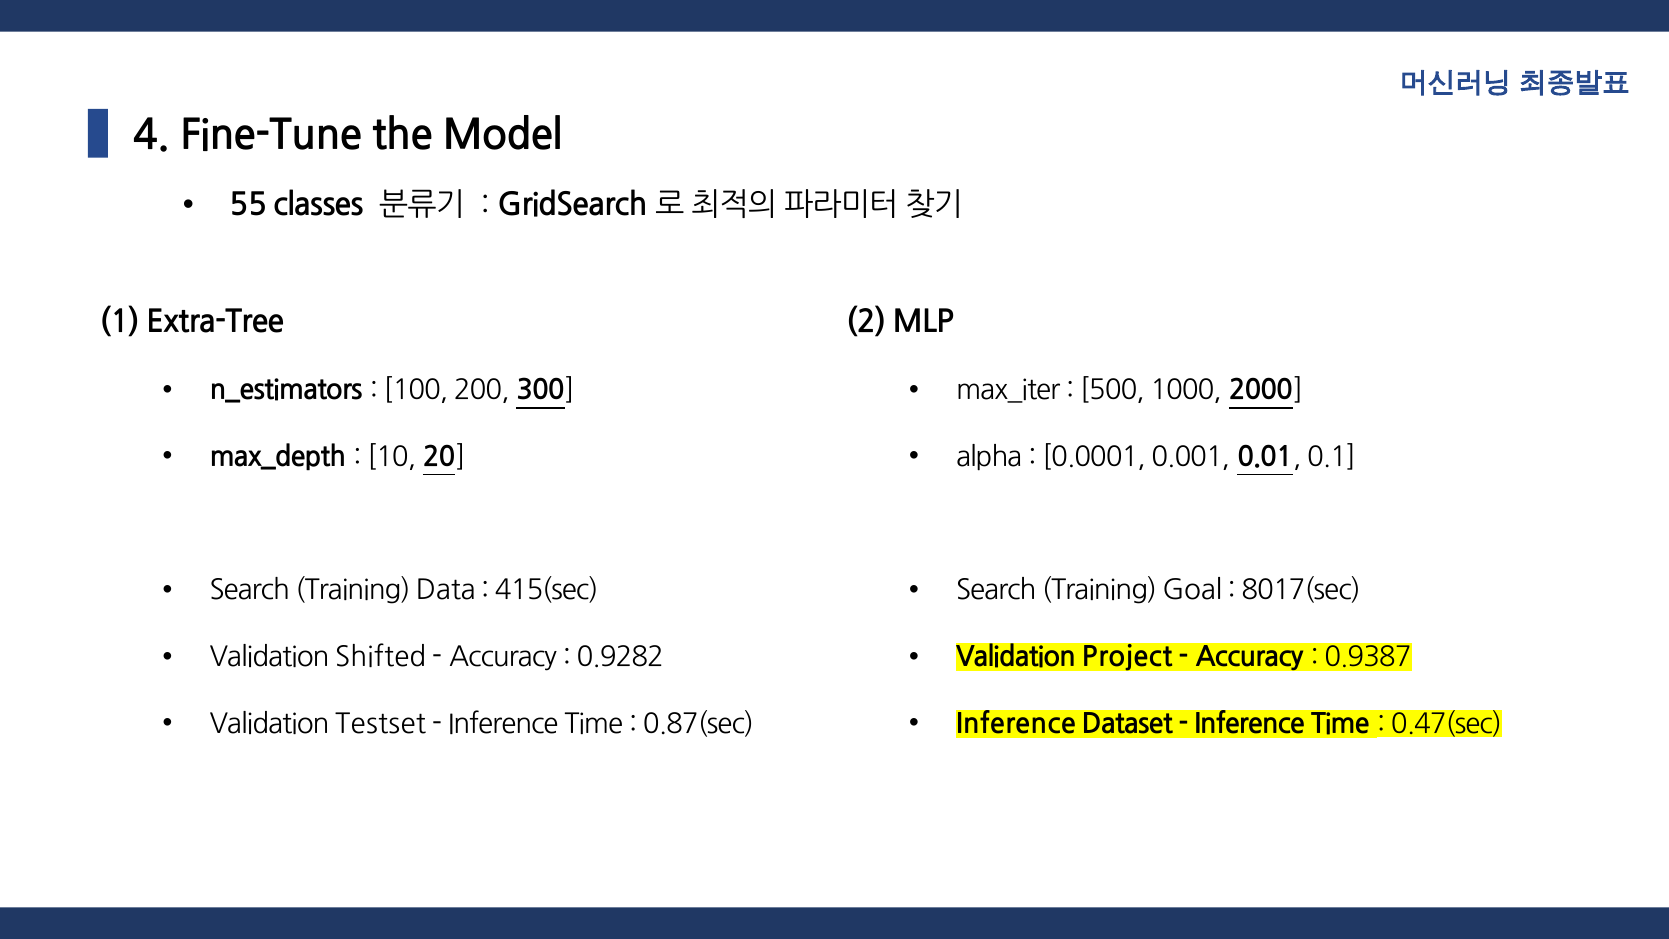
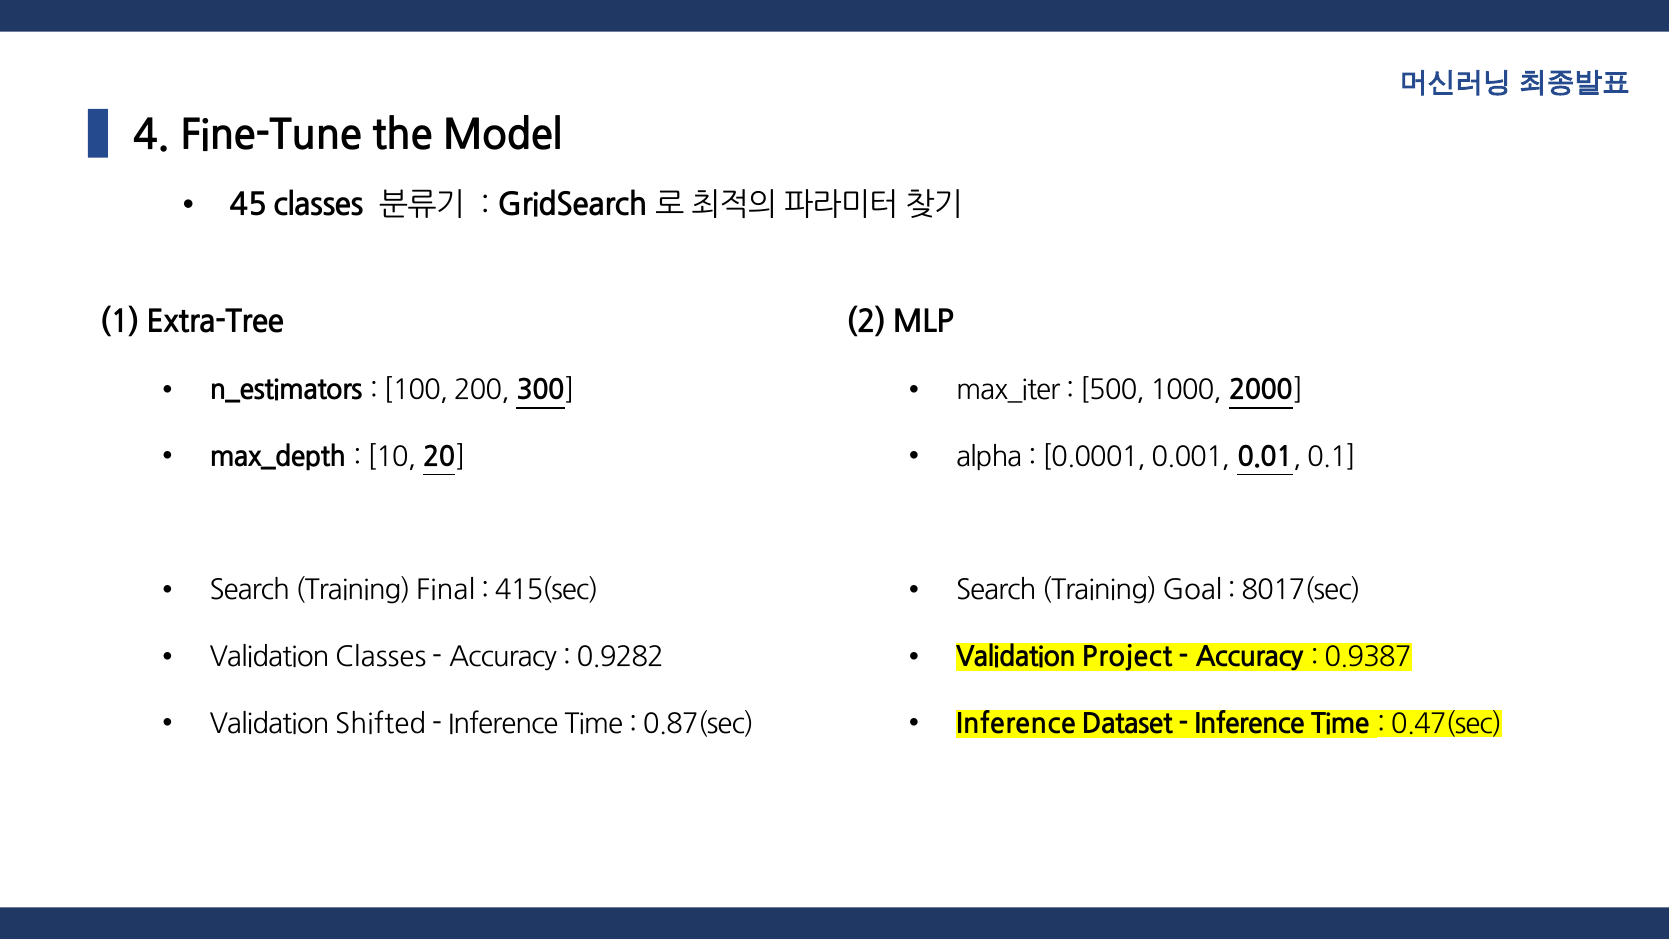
55: 55 -> 45
Data: Data -> Final
Validation Shifted: Shifted -> Classes
Testset: Testset -> Shifted
